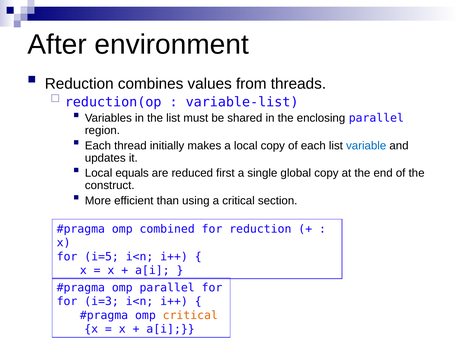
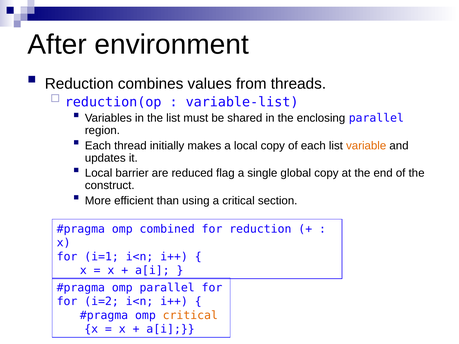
variable colour: blue -> orange
equals: equals -> barrier
first: first -> flag
i=5: i=5 -> i=1
i=3: i=3 -> i=2
